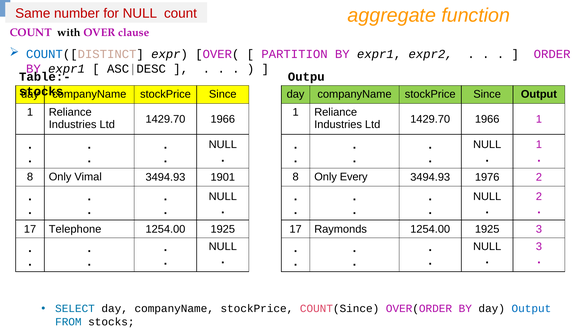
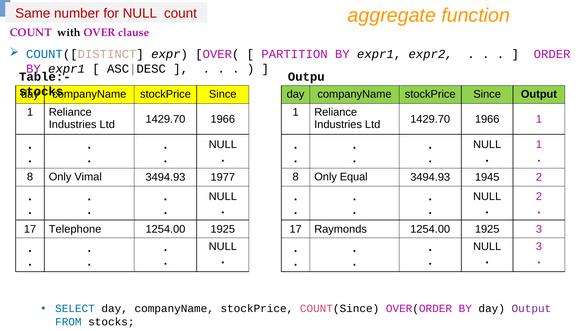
1901: 1901 -> 1977
Every: Every -> Equal
1976: 1976 -> 1945
Output at (531, 308) colour: blue -> purple
